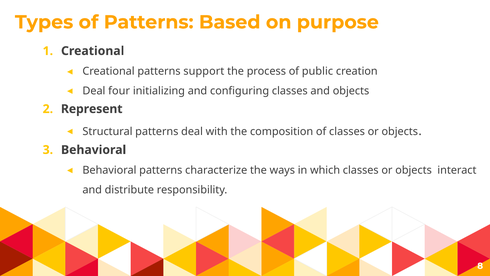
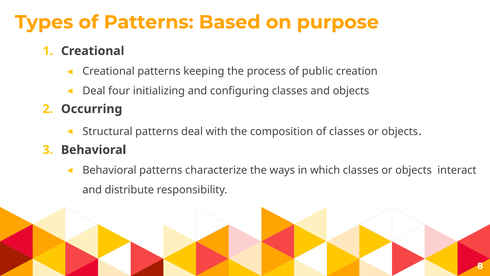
support: support -> keeping
Represent: Represent -> Occurring
